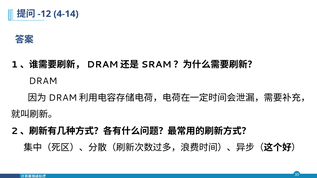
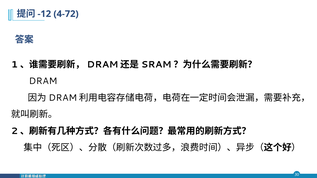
4-14: 4-14 -> 4-72
